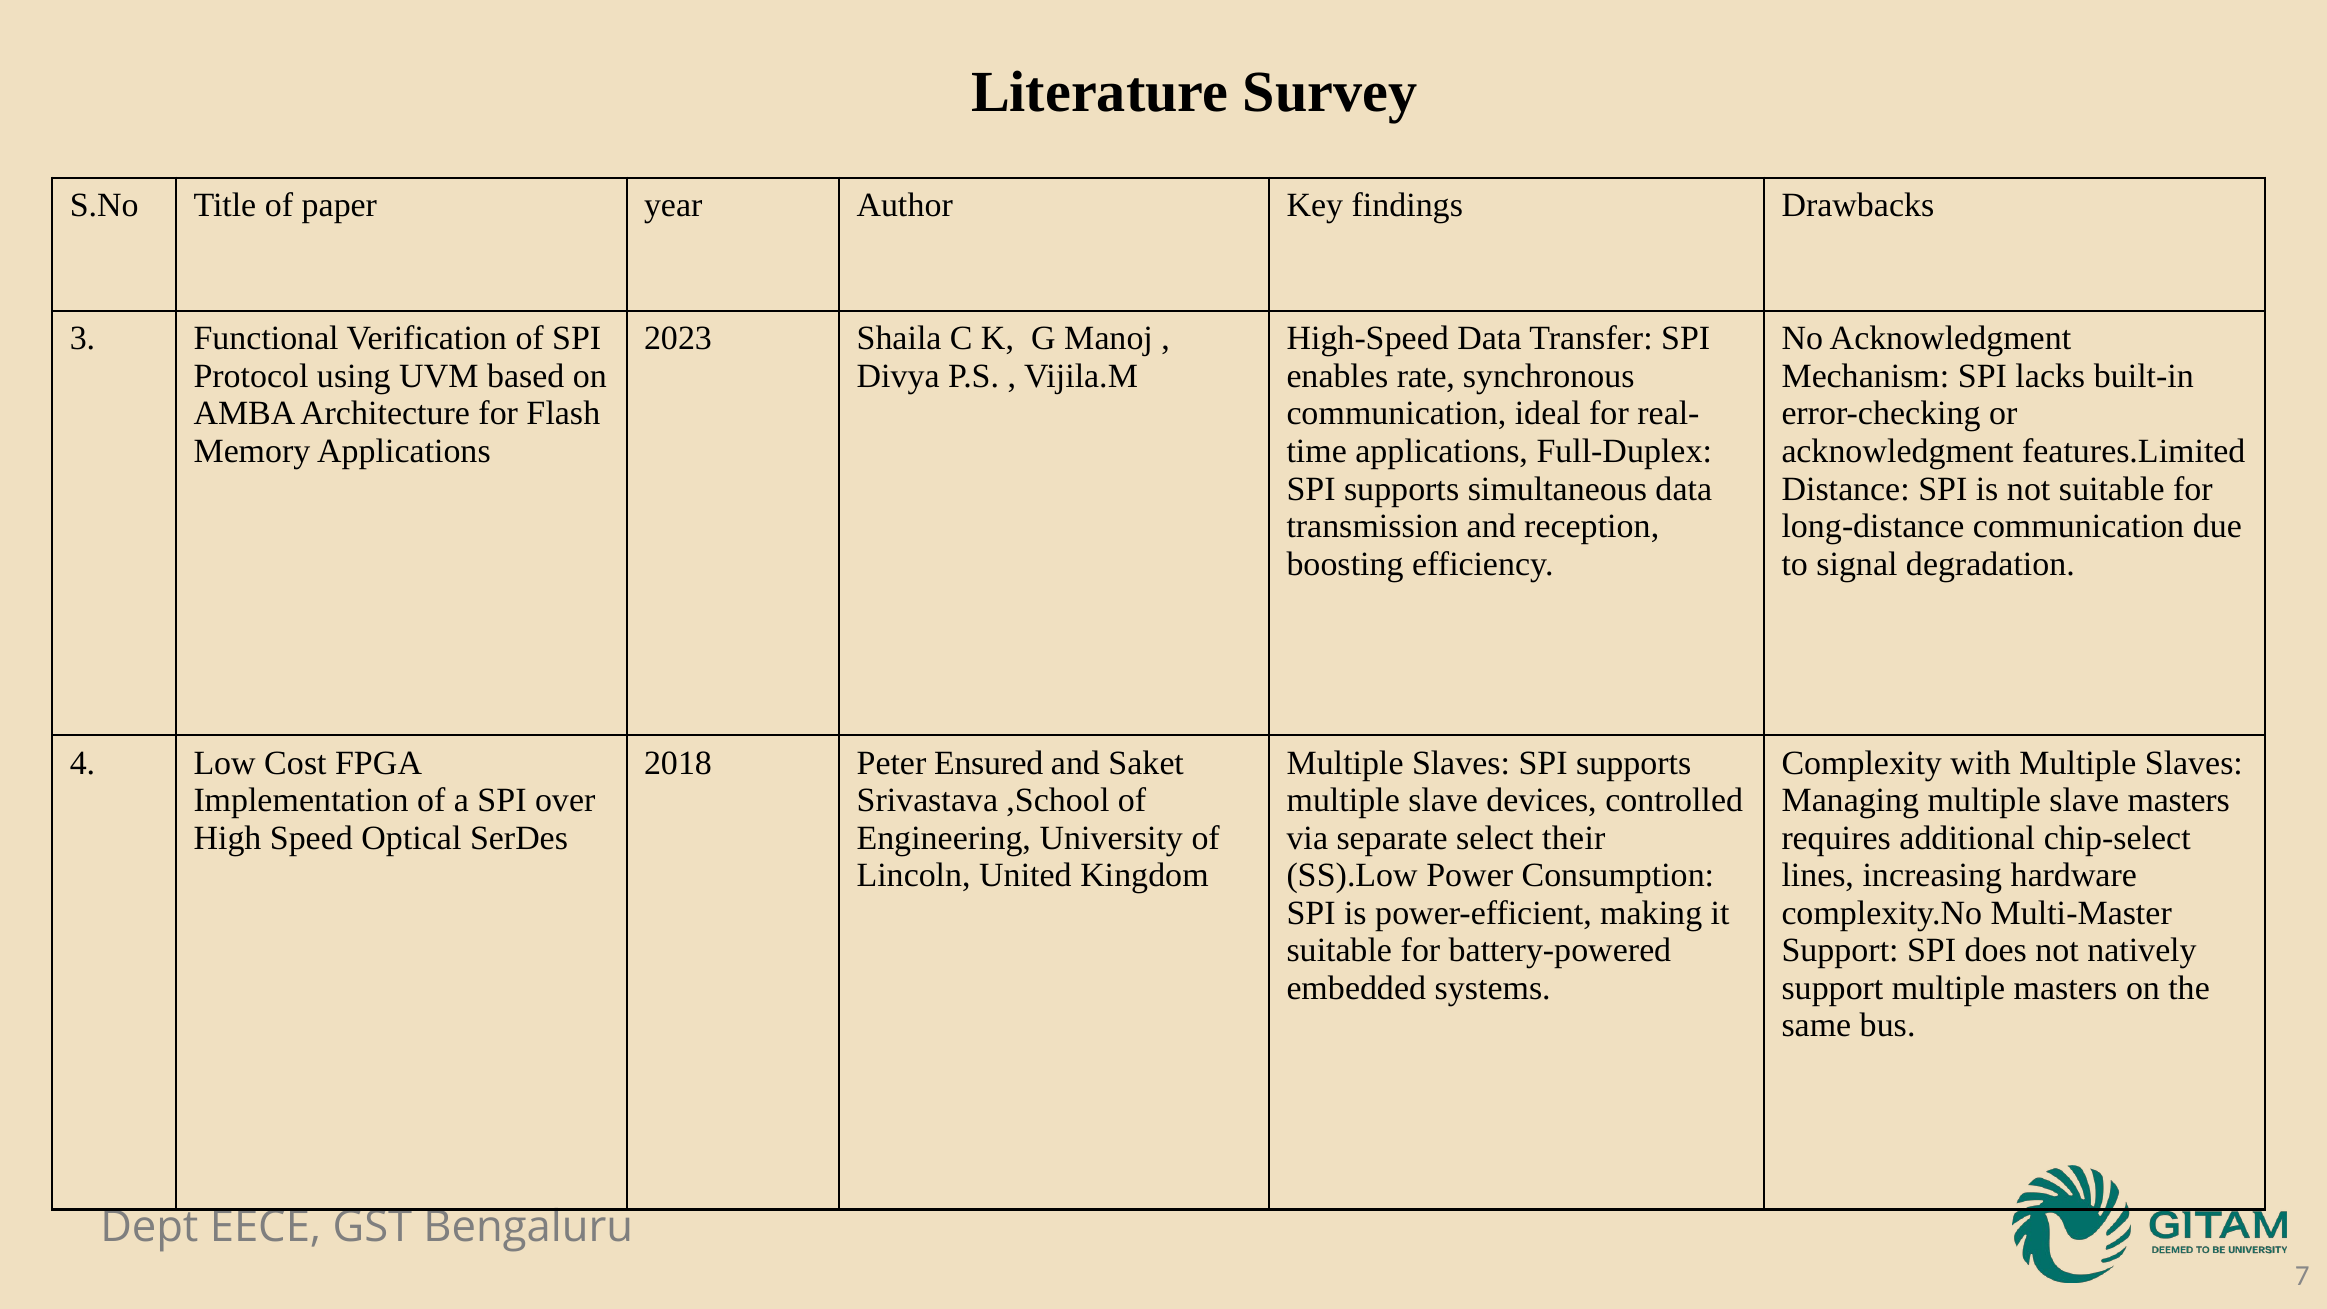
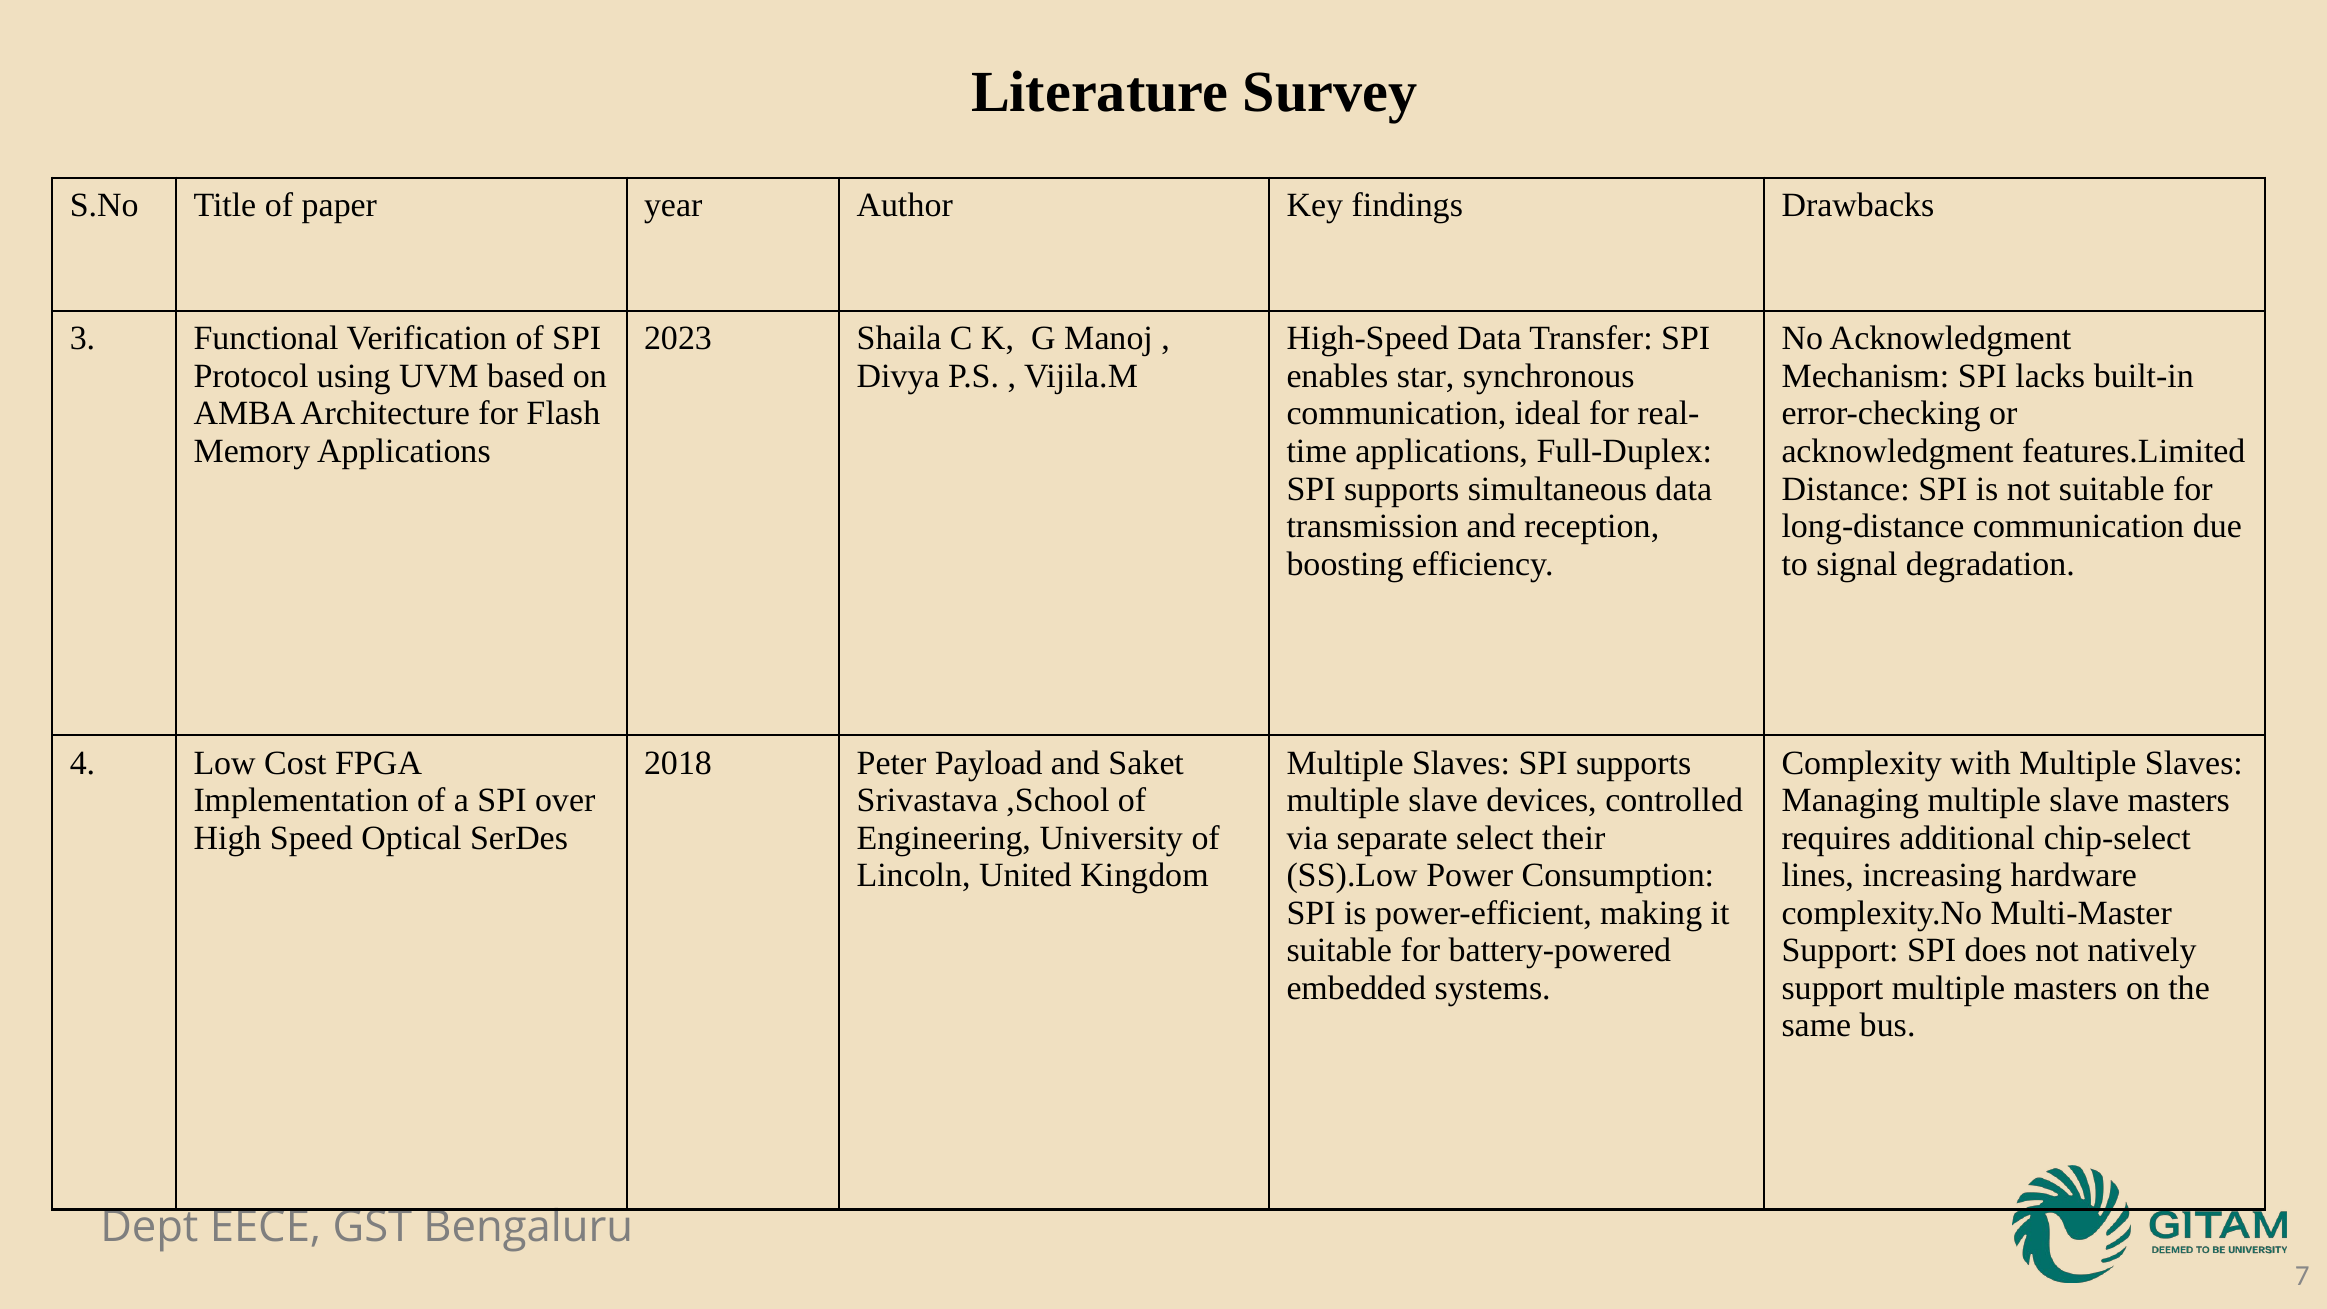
rate: rate -> star
Ensured: Ensured -> Payload
